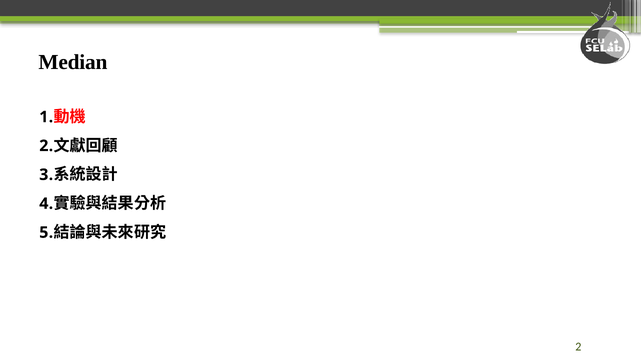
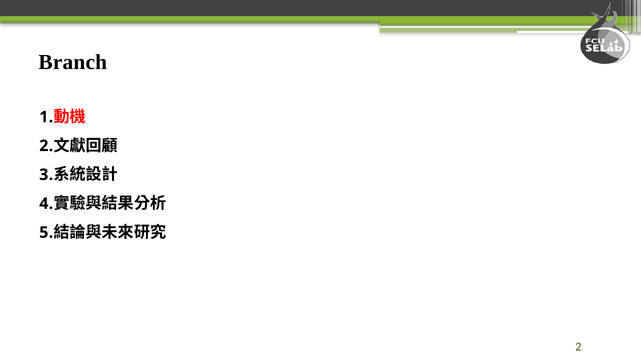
Median: Median -> Branch
